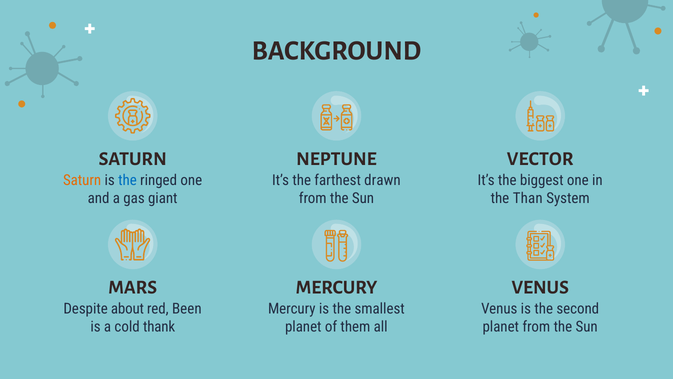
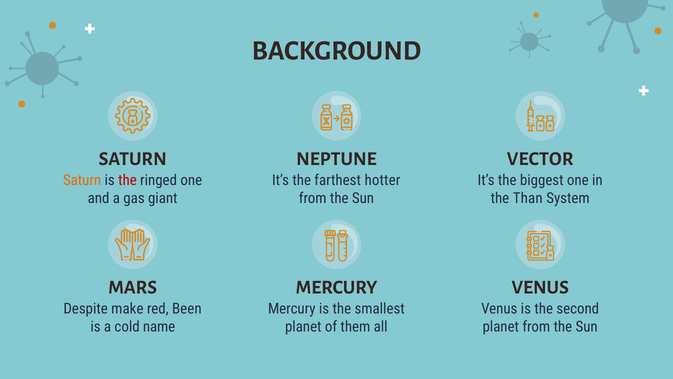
the at (127, 180) colour: blue -> red
drawn: drawn -> hotter
about: about -> make
thank: thank -> name
